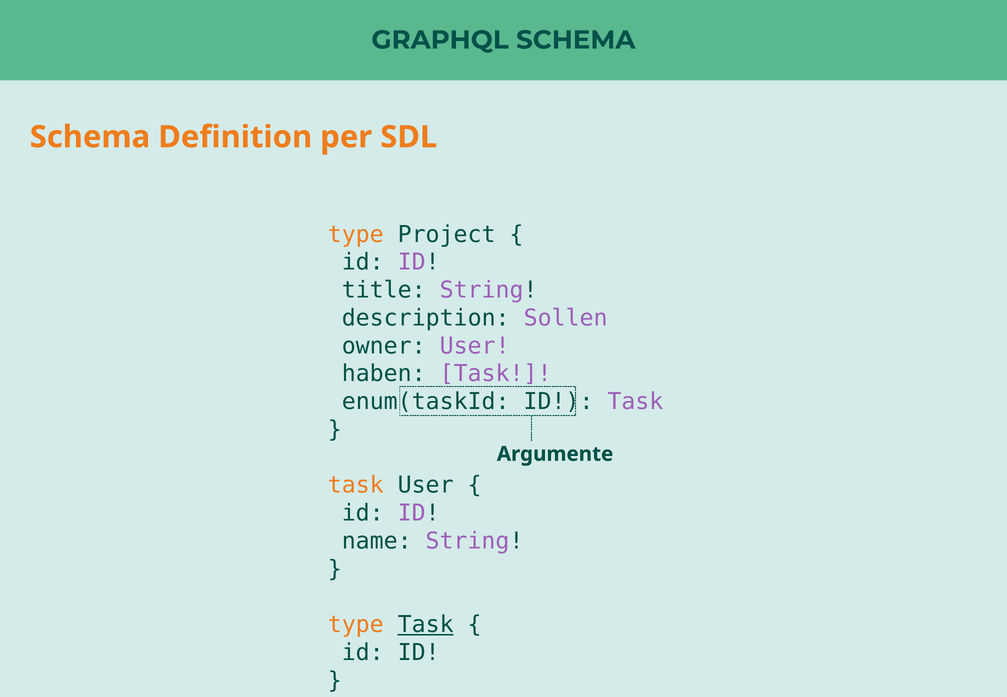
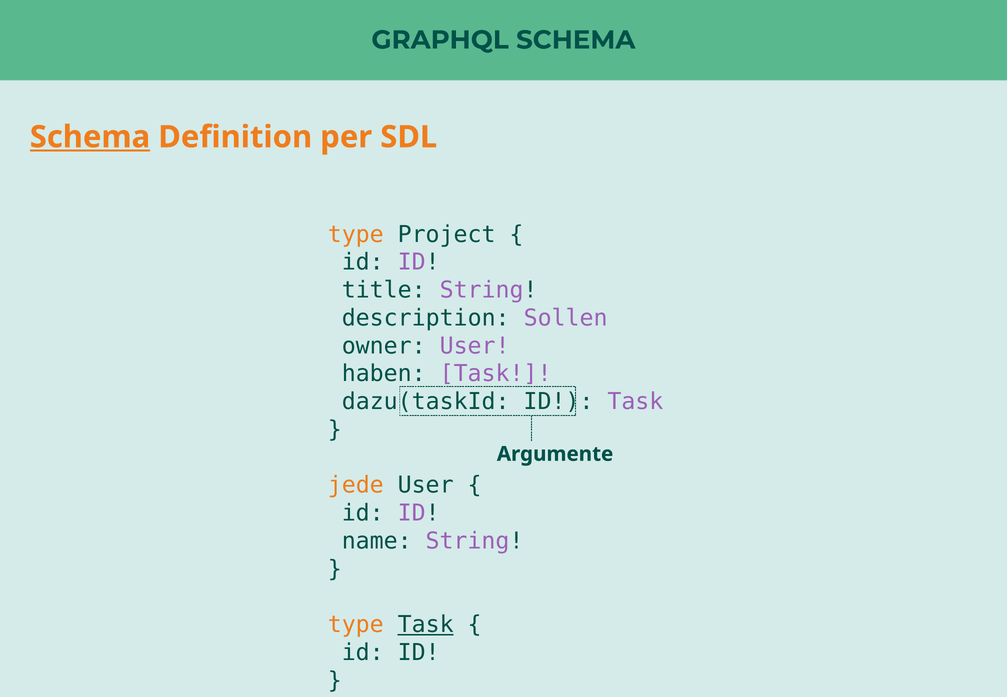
Schema at (90, 137) underline: none -> present
enum(taskId: enum(taskId -> dazu(taskId
task at (356, 485): task -> jede
